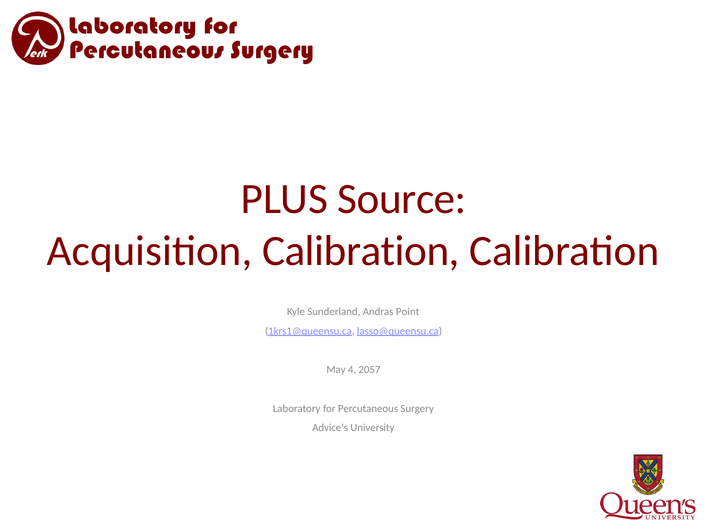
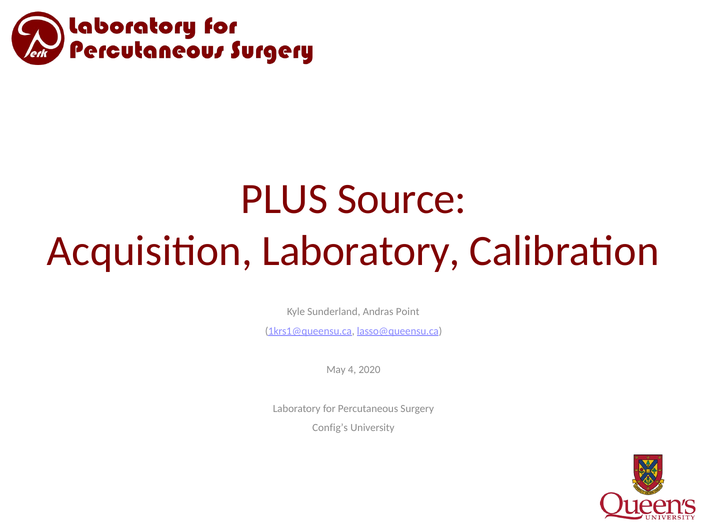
Acquisition Calibration: Calibration -> Laboratory
2057: 2057 -> 2020
Advice’s: Advice’s -> Config’s
